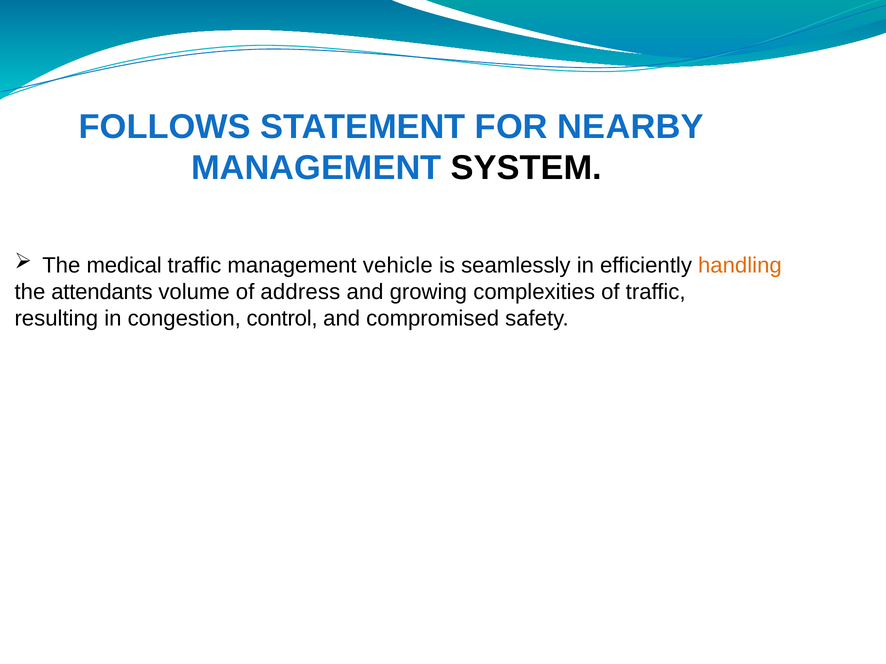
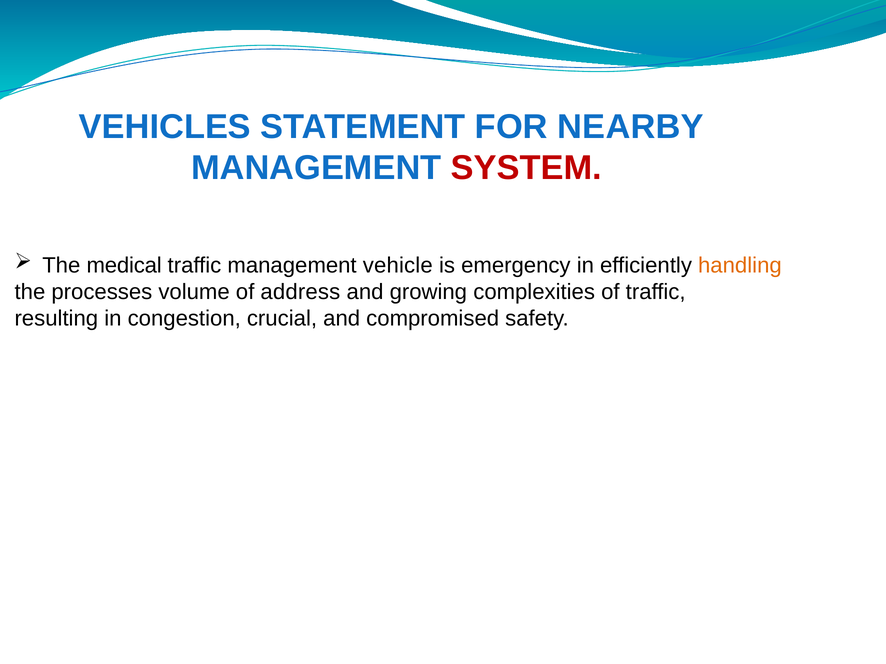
FOLLOWS: FOLLOWS -> VEHICLES
SYSTEM colour: black -> red
seamlessly: seamlessly -> emergency
attendants: attendants -> processes
control: control -> crucial
